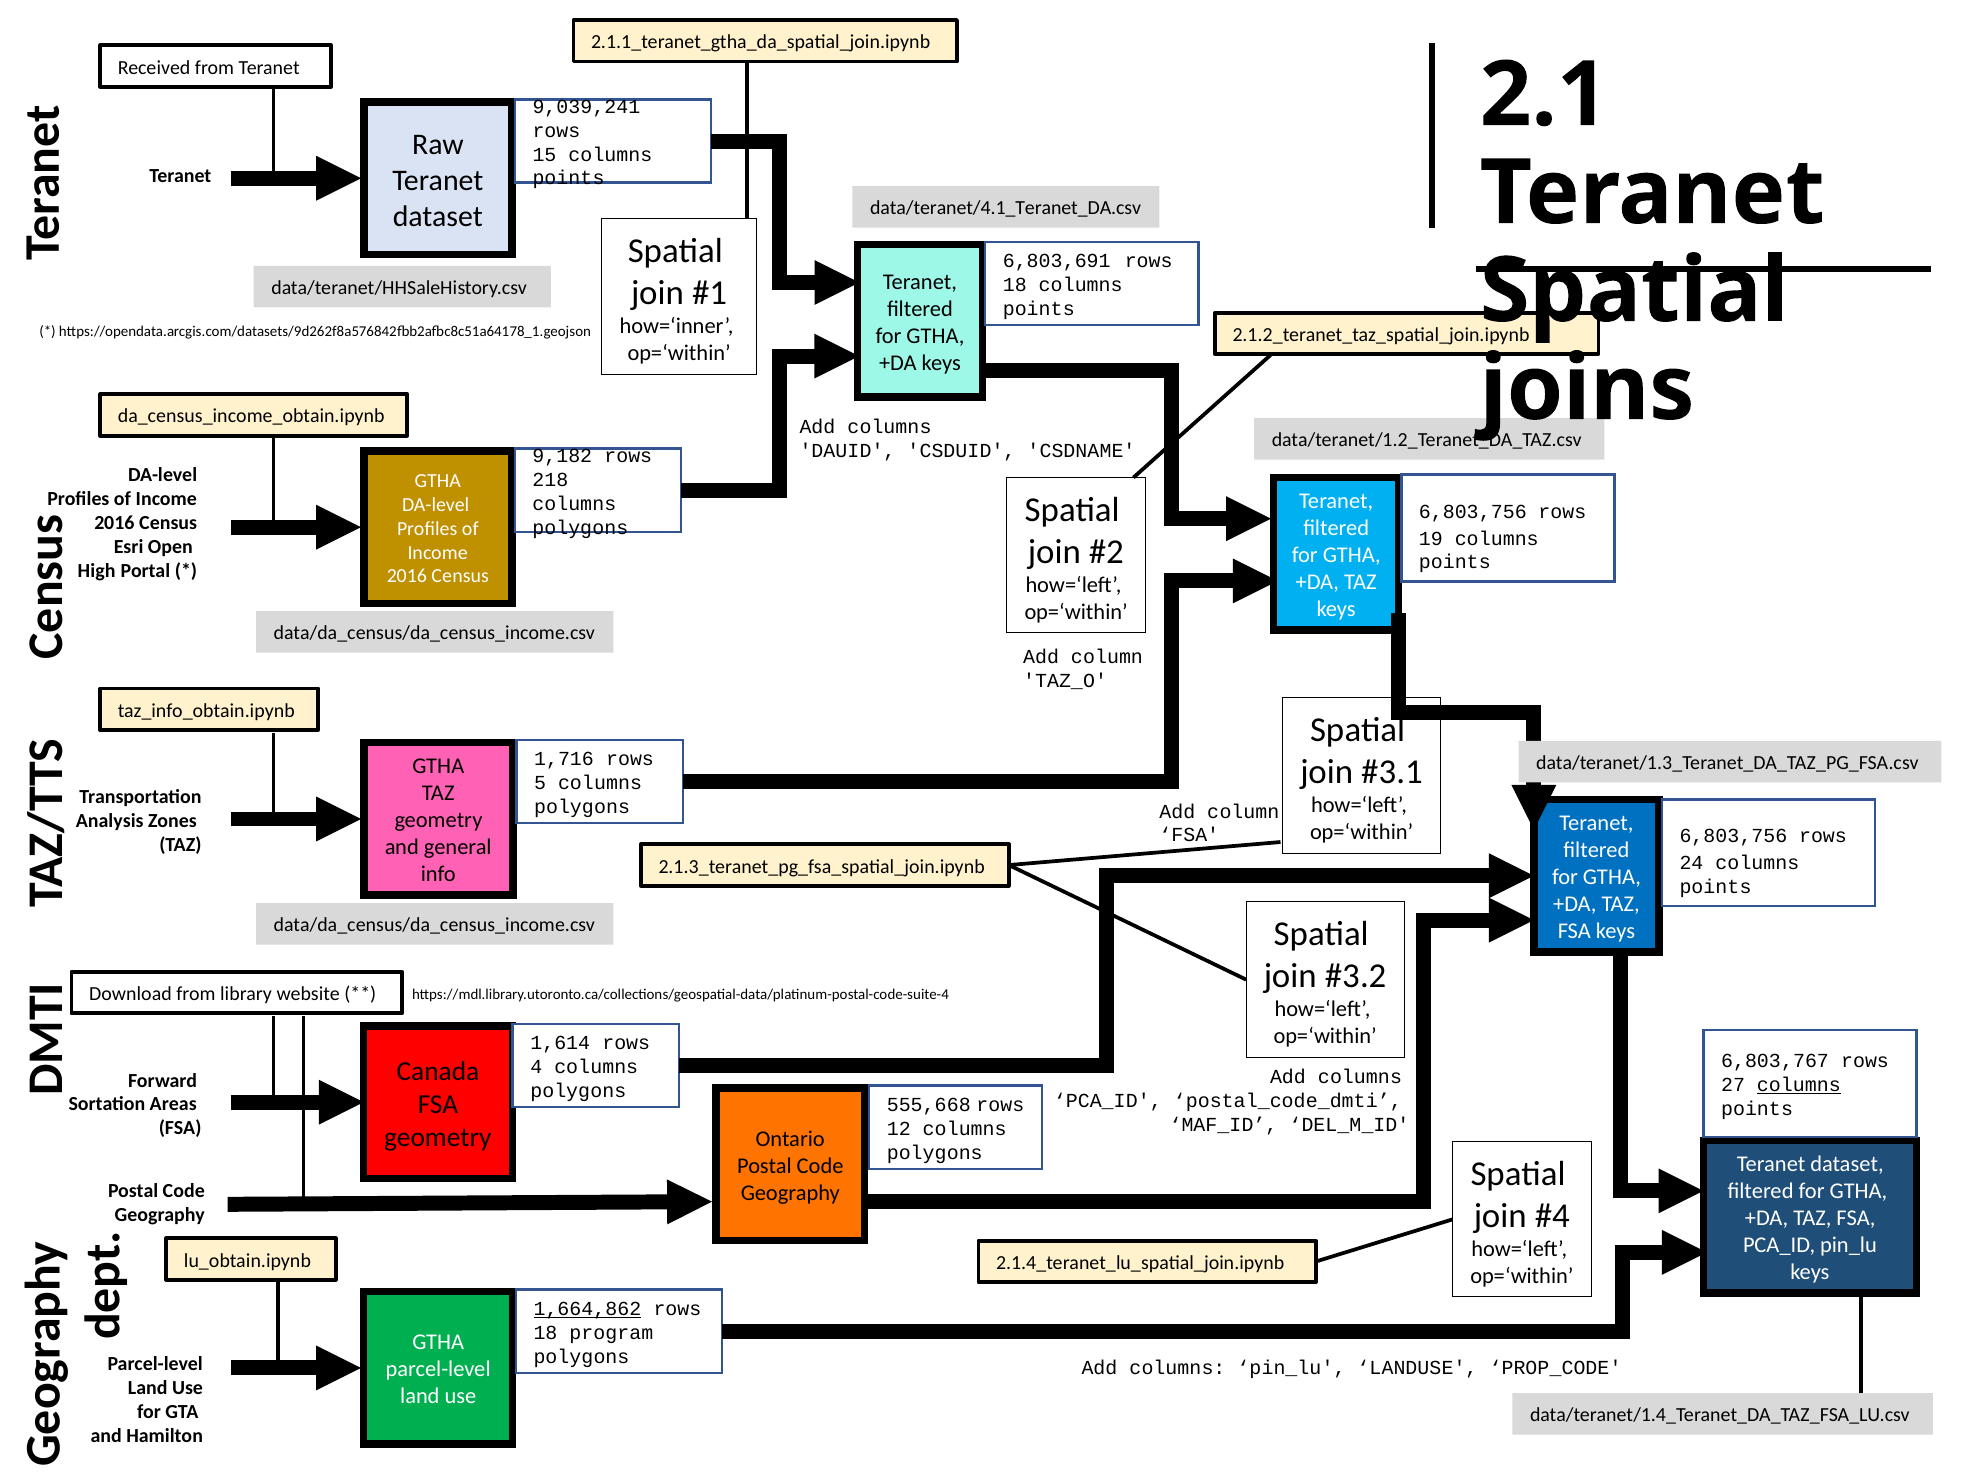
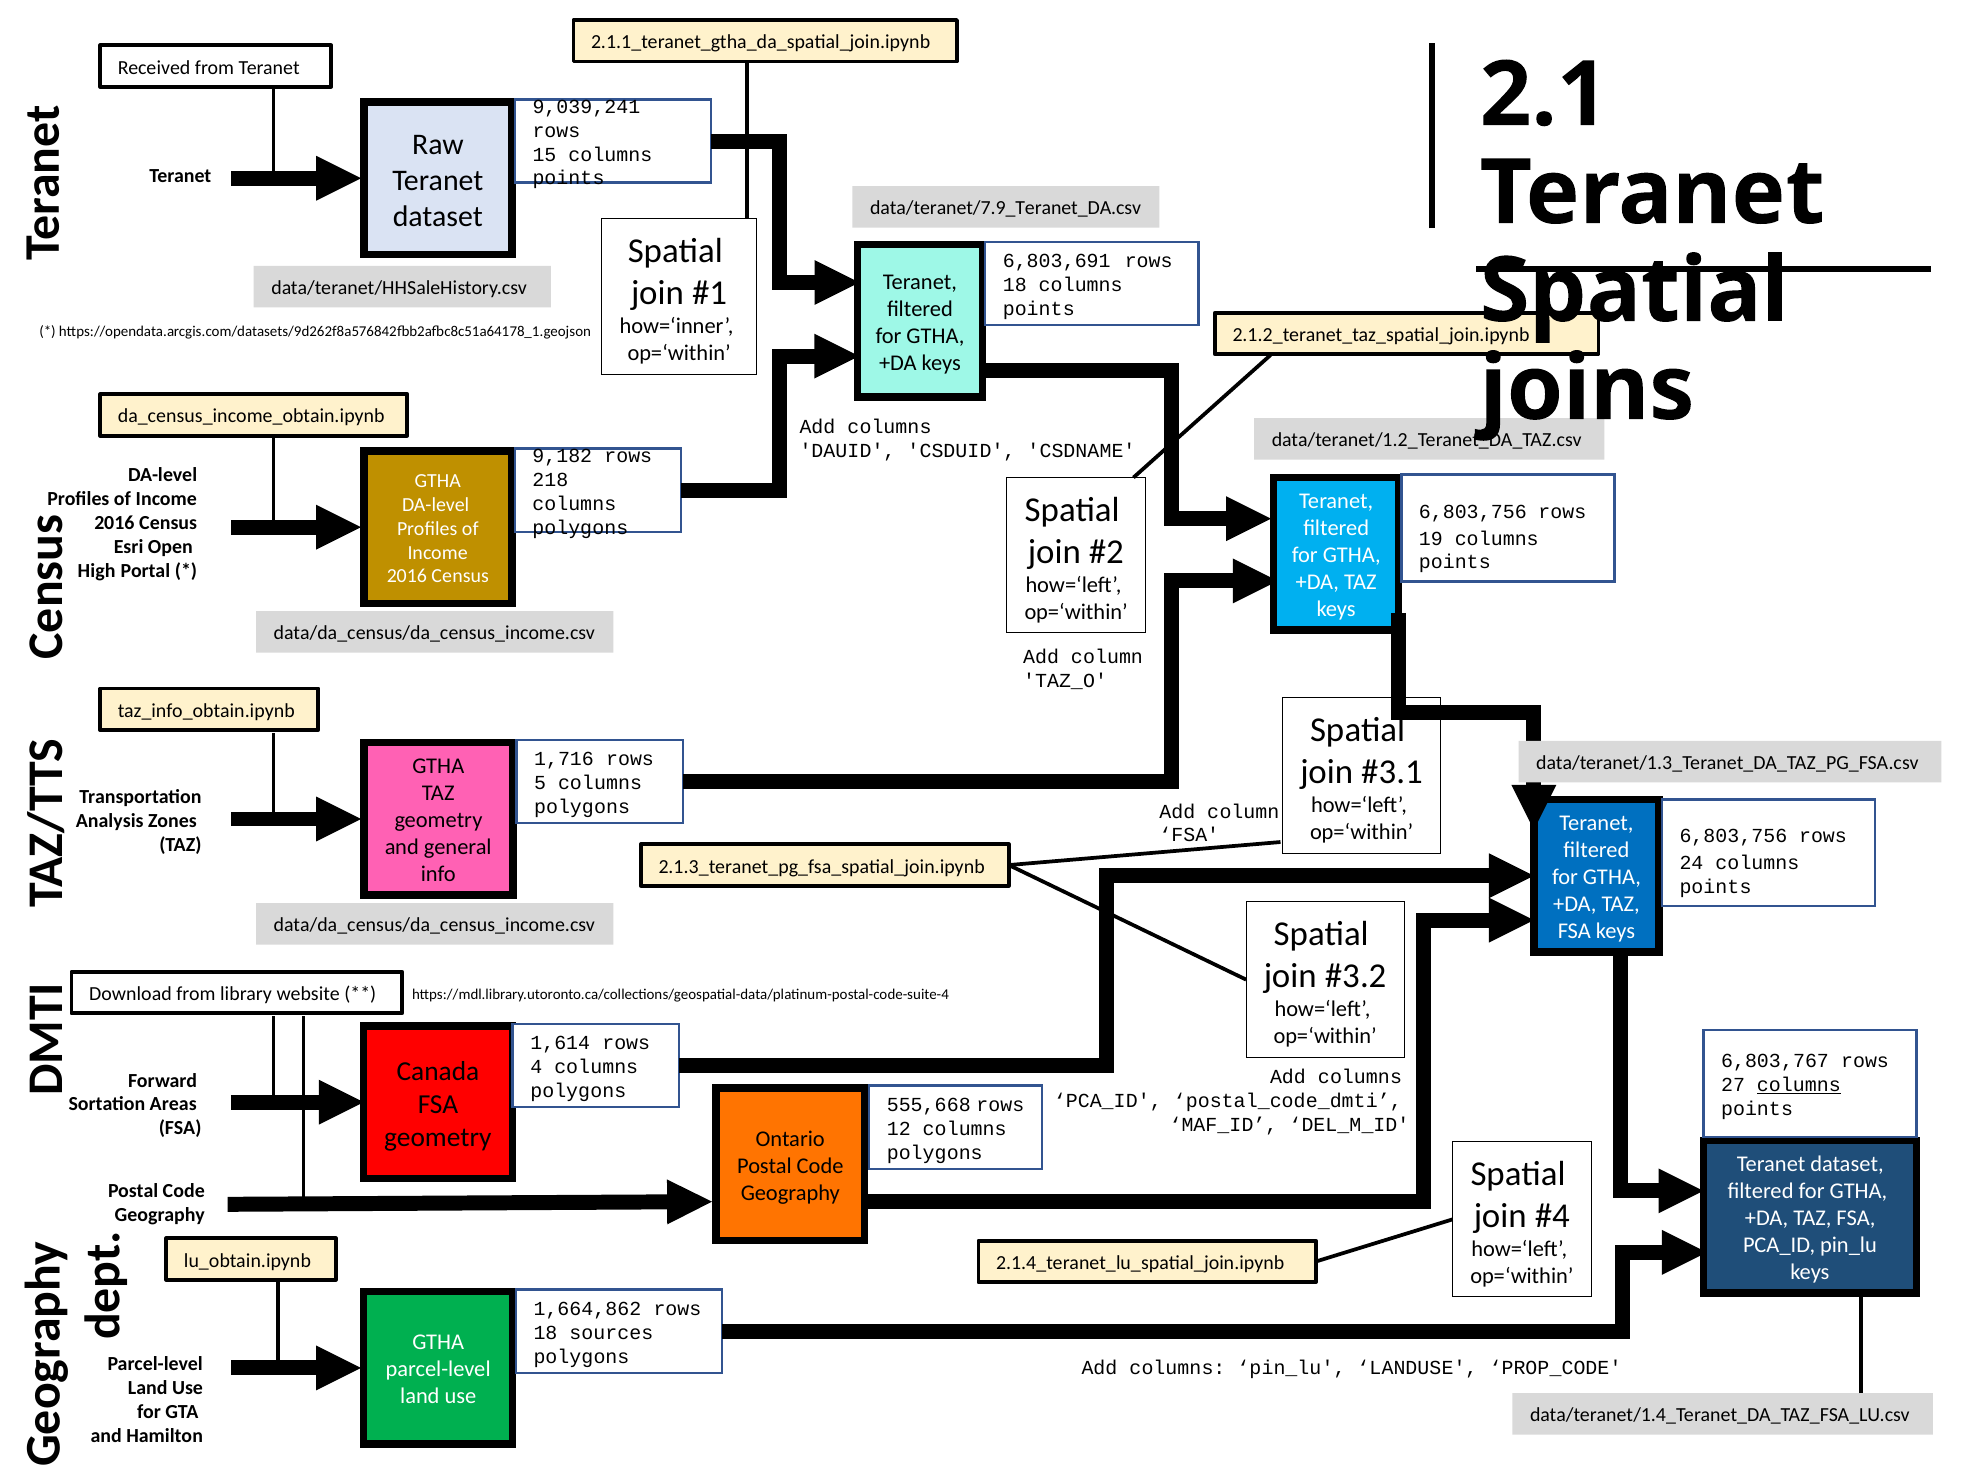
data/teranet/4.1_Teranet_DA.csv: data/teranet/4.1_Teranet_DA.csv -> data/teranet/7.9_Teranet_DA.csv
1,664,862 underline: present -> none
program: program -> sources
